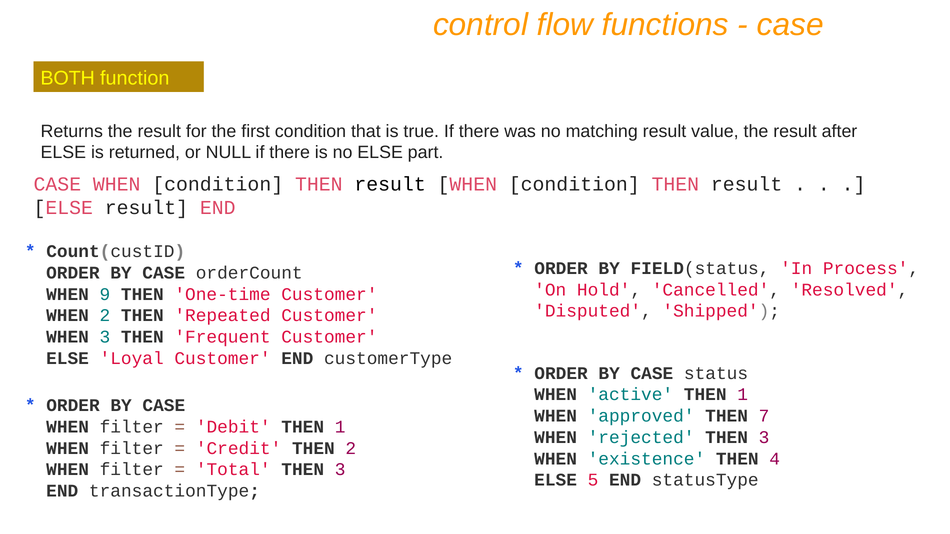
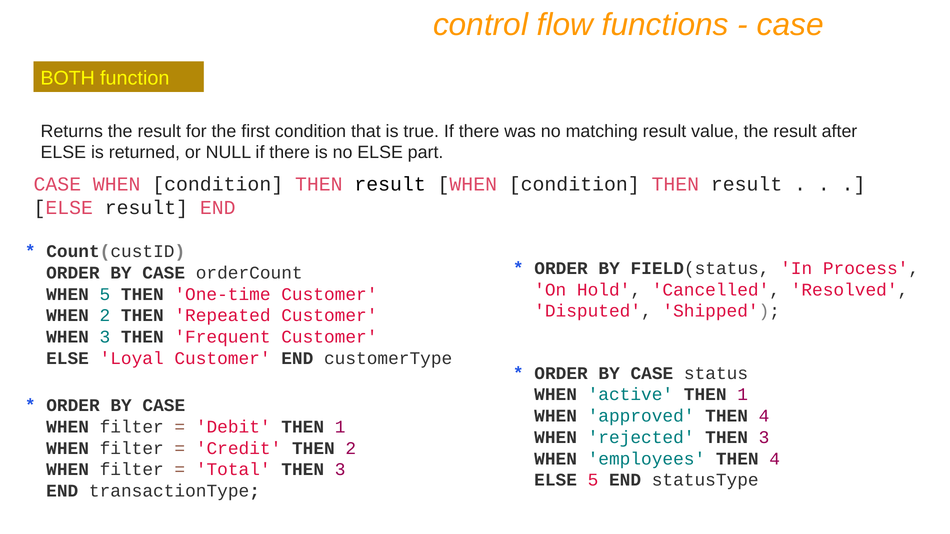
WHEN 9: 9 -> 5
approved THEN 7: 7 -> 4
existence: existence -> employees
